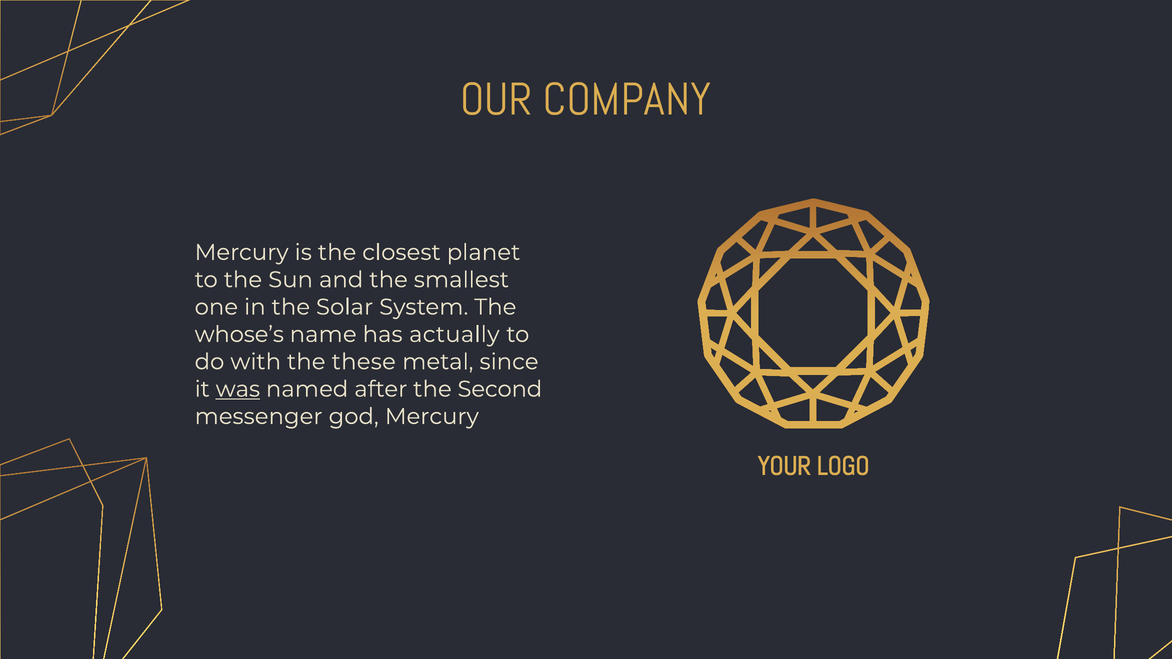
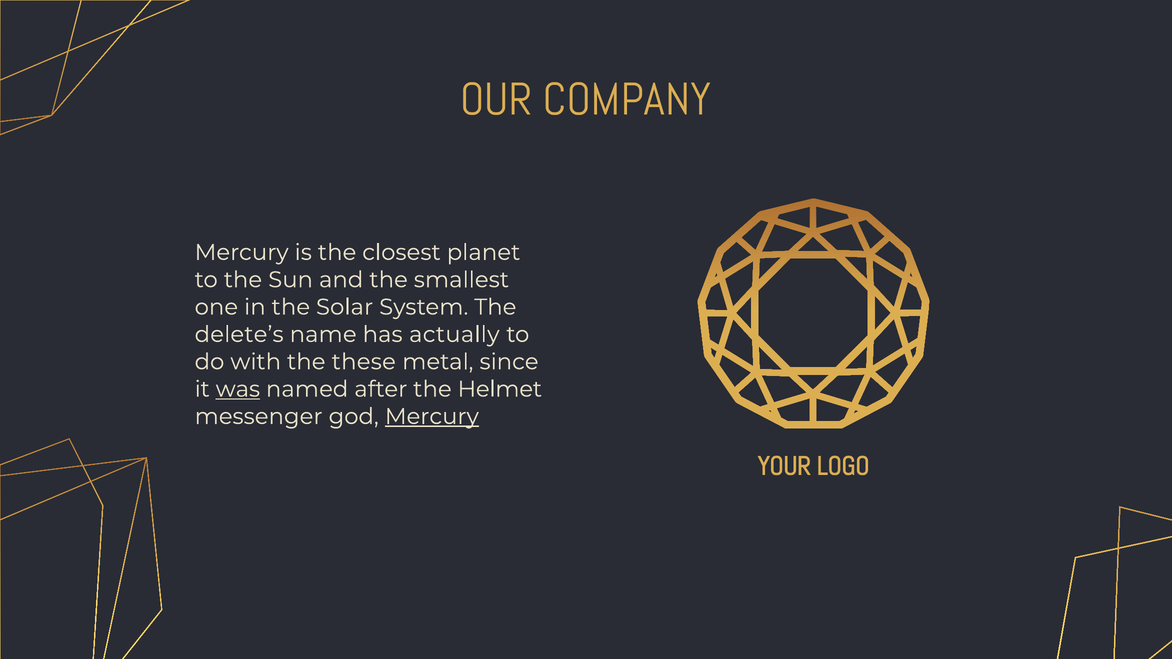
whose’s: whose’s -> delete’s
Second: Second -> Helmet
Mercury at (432, 417) underline: none -> present
